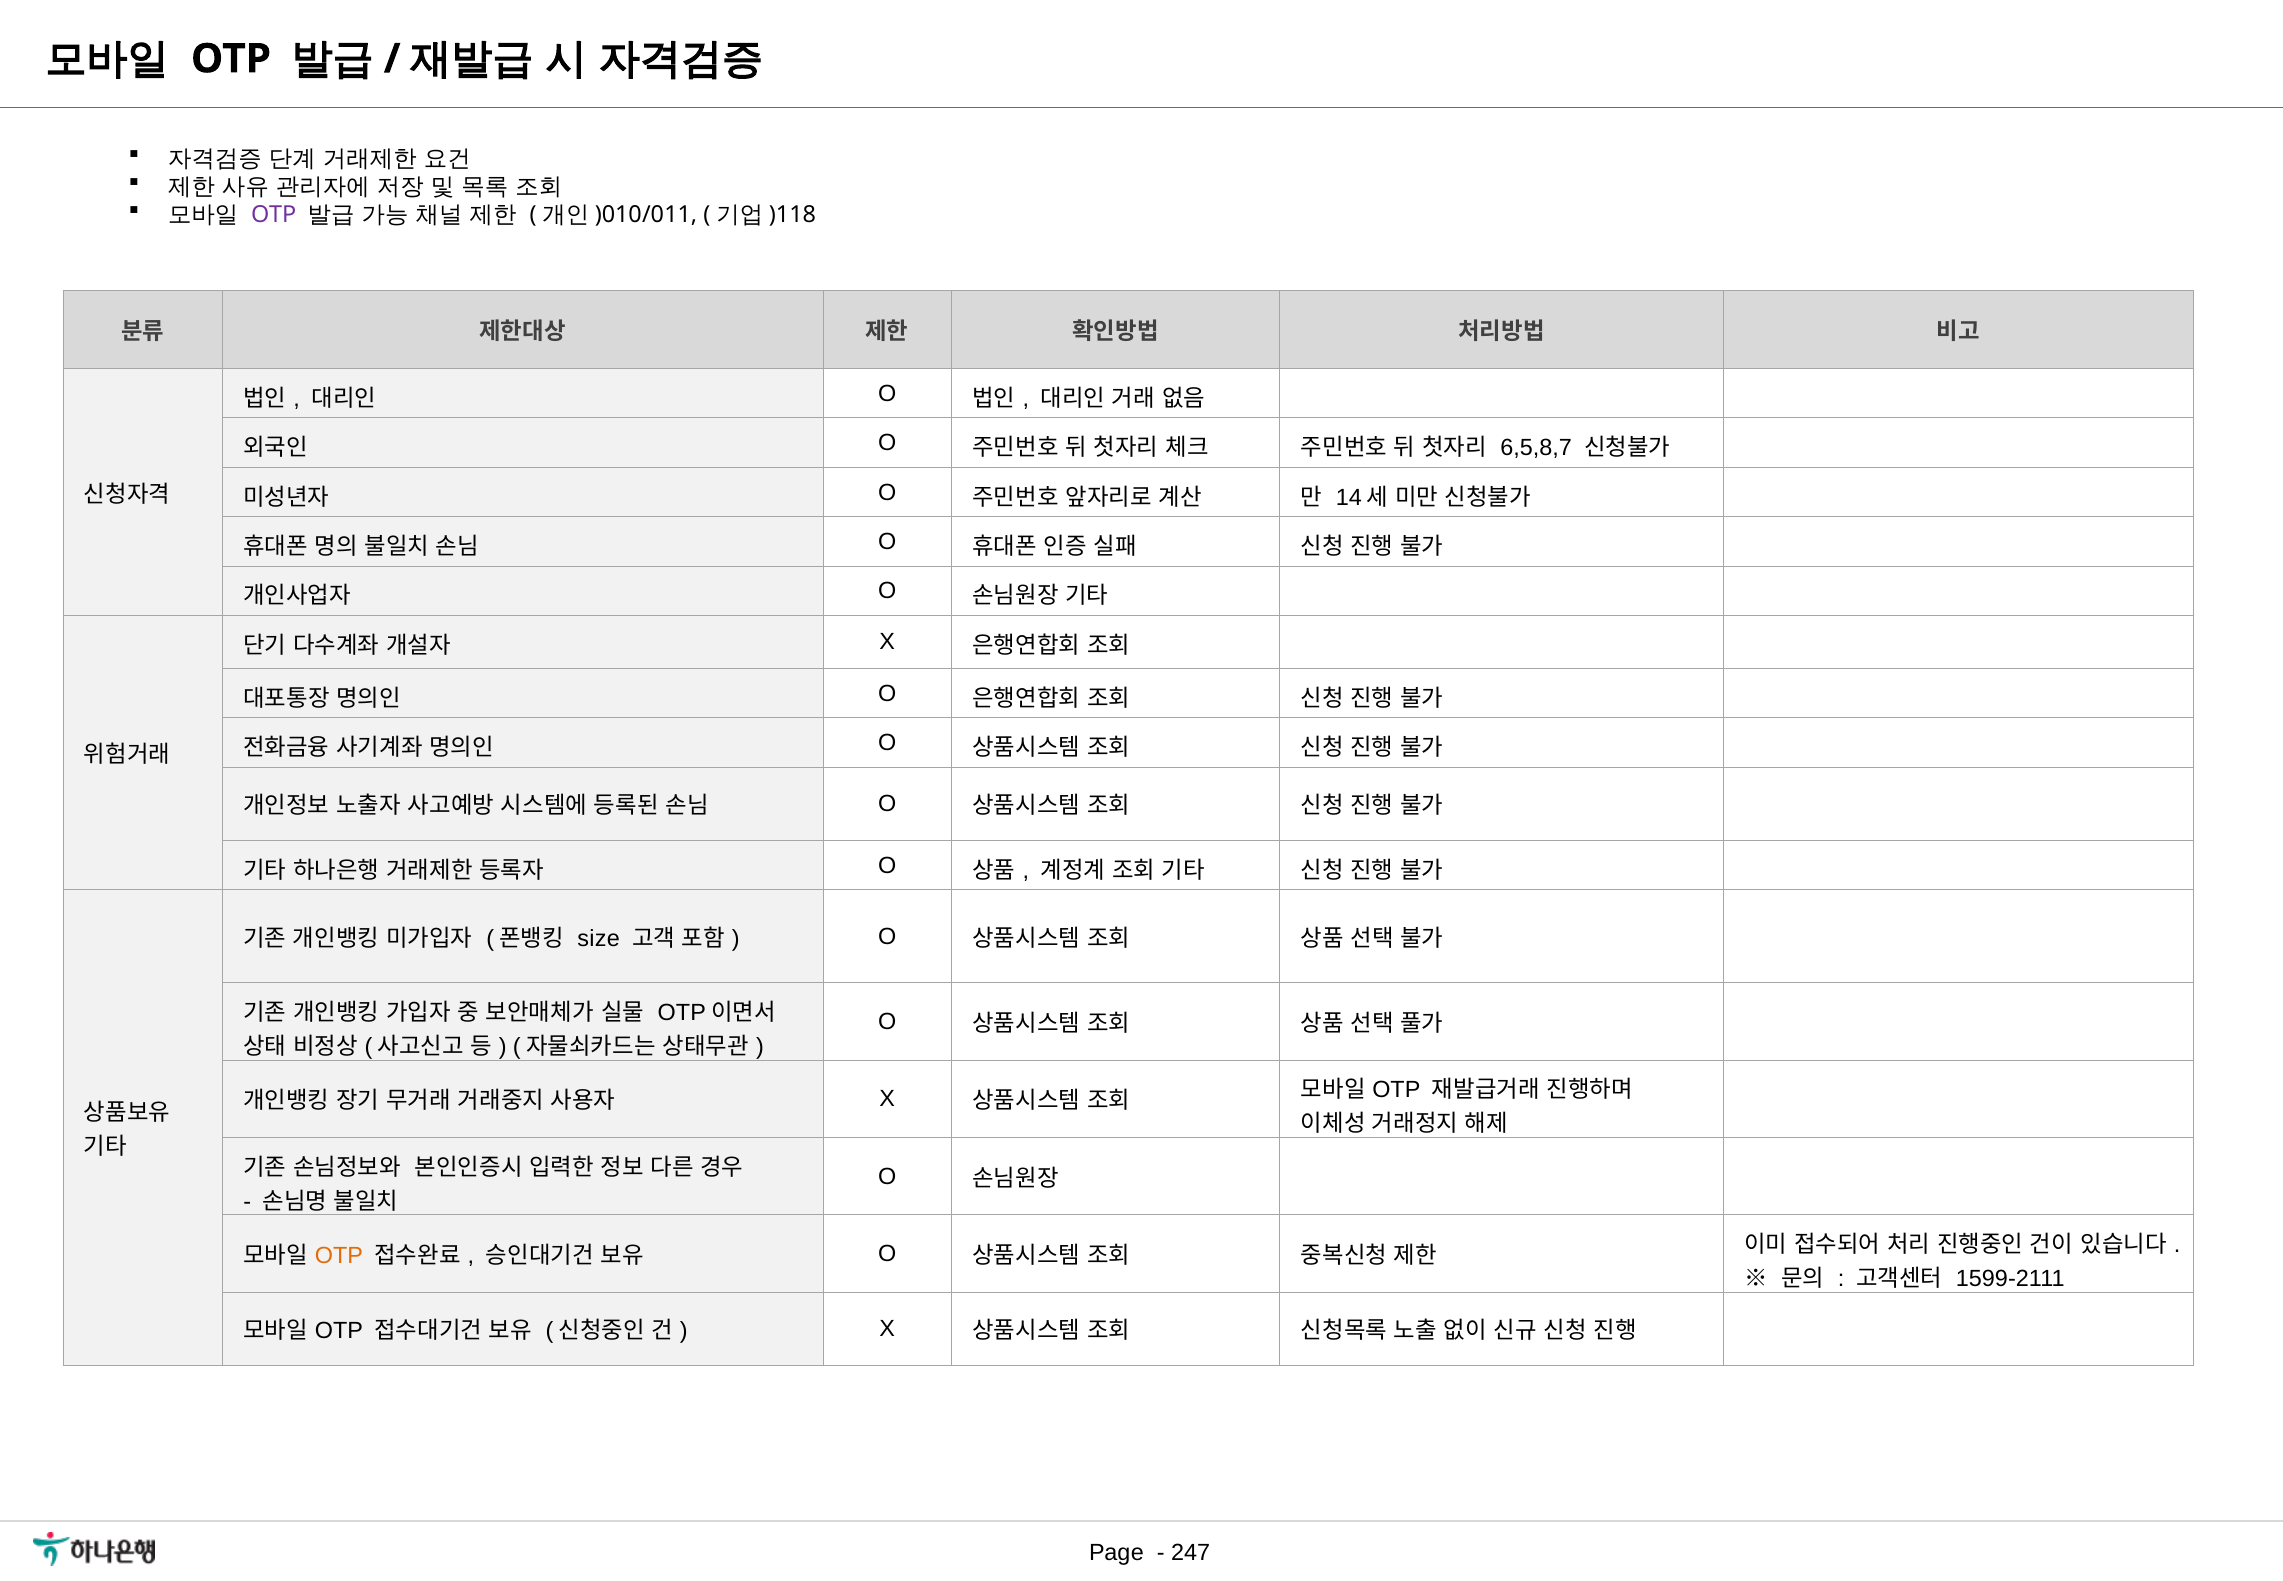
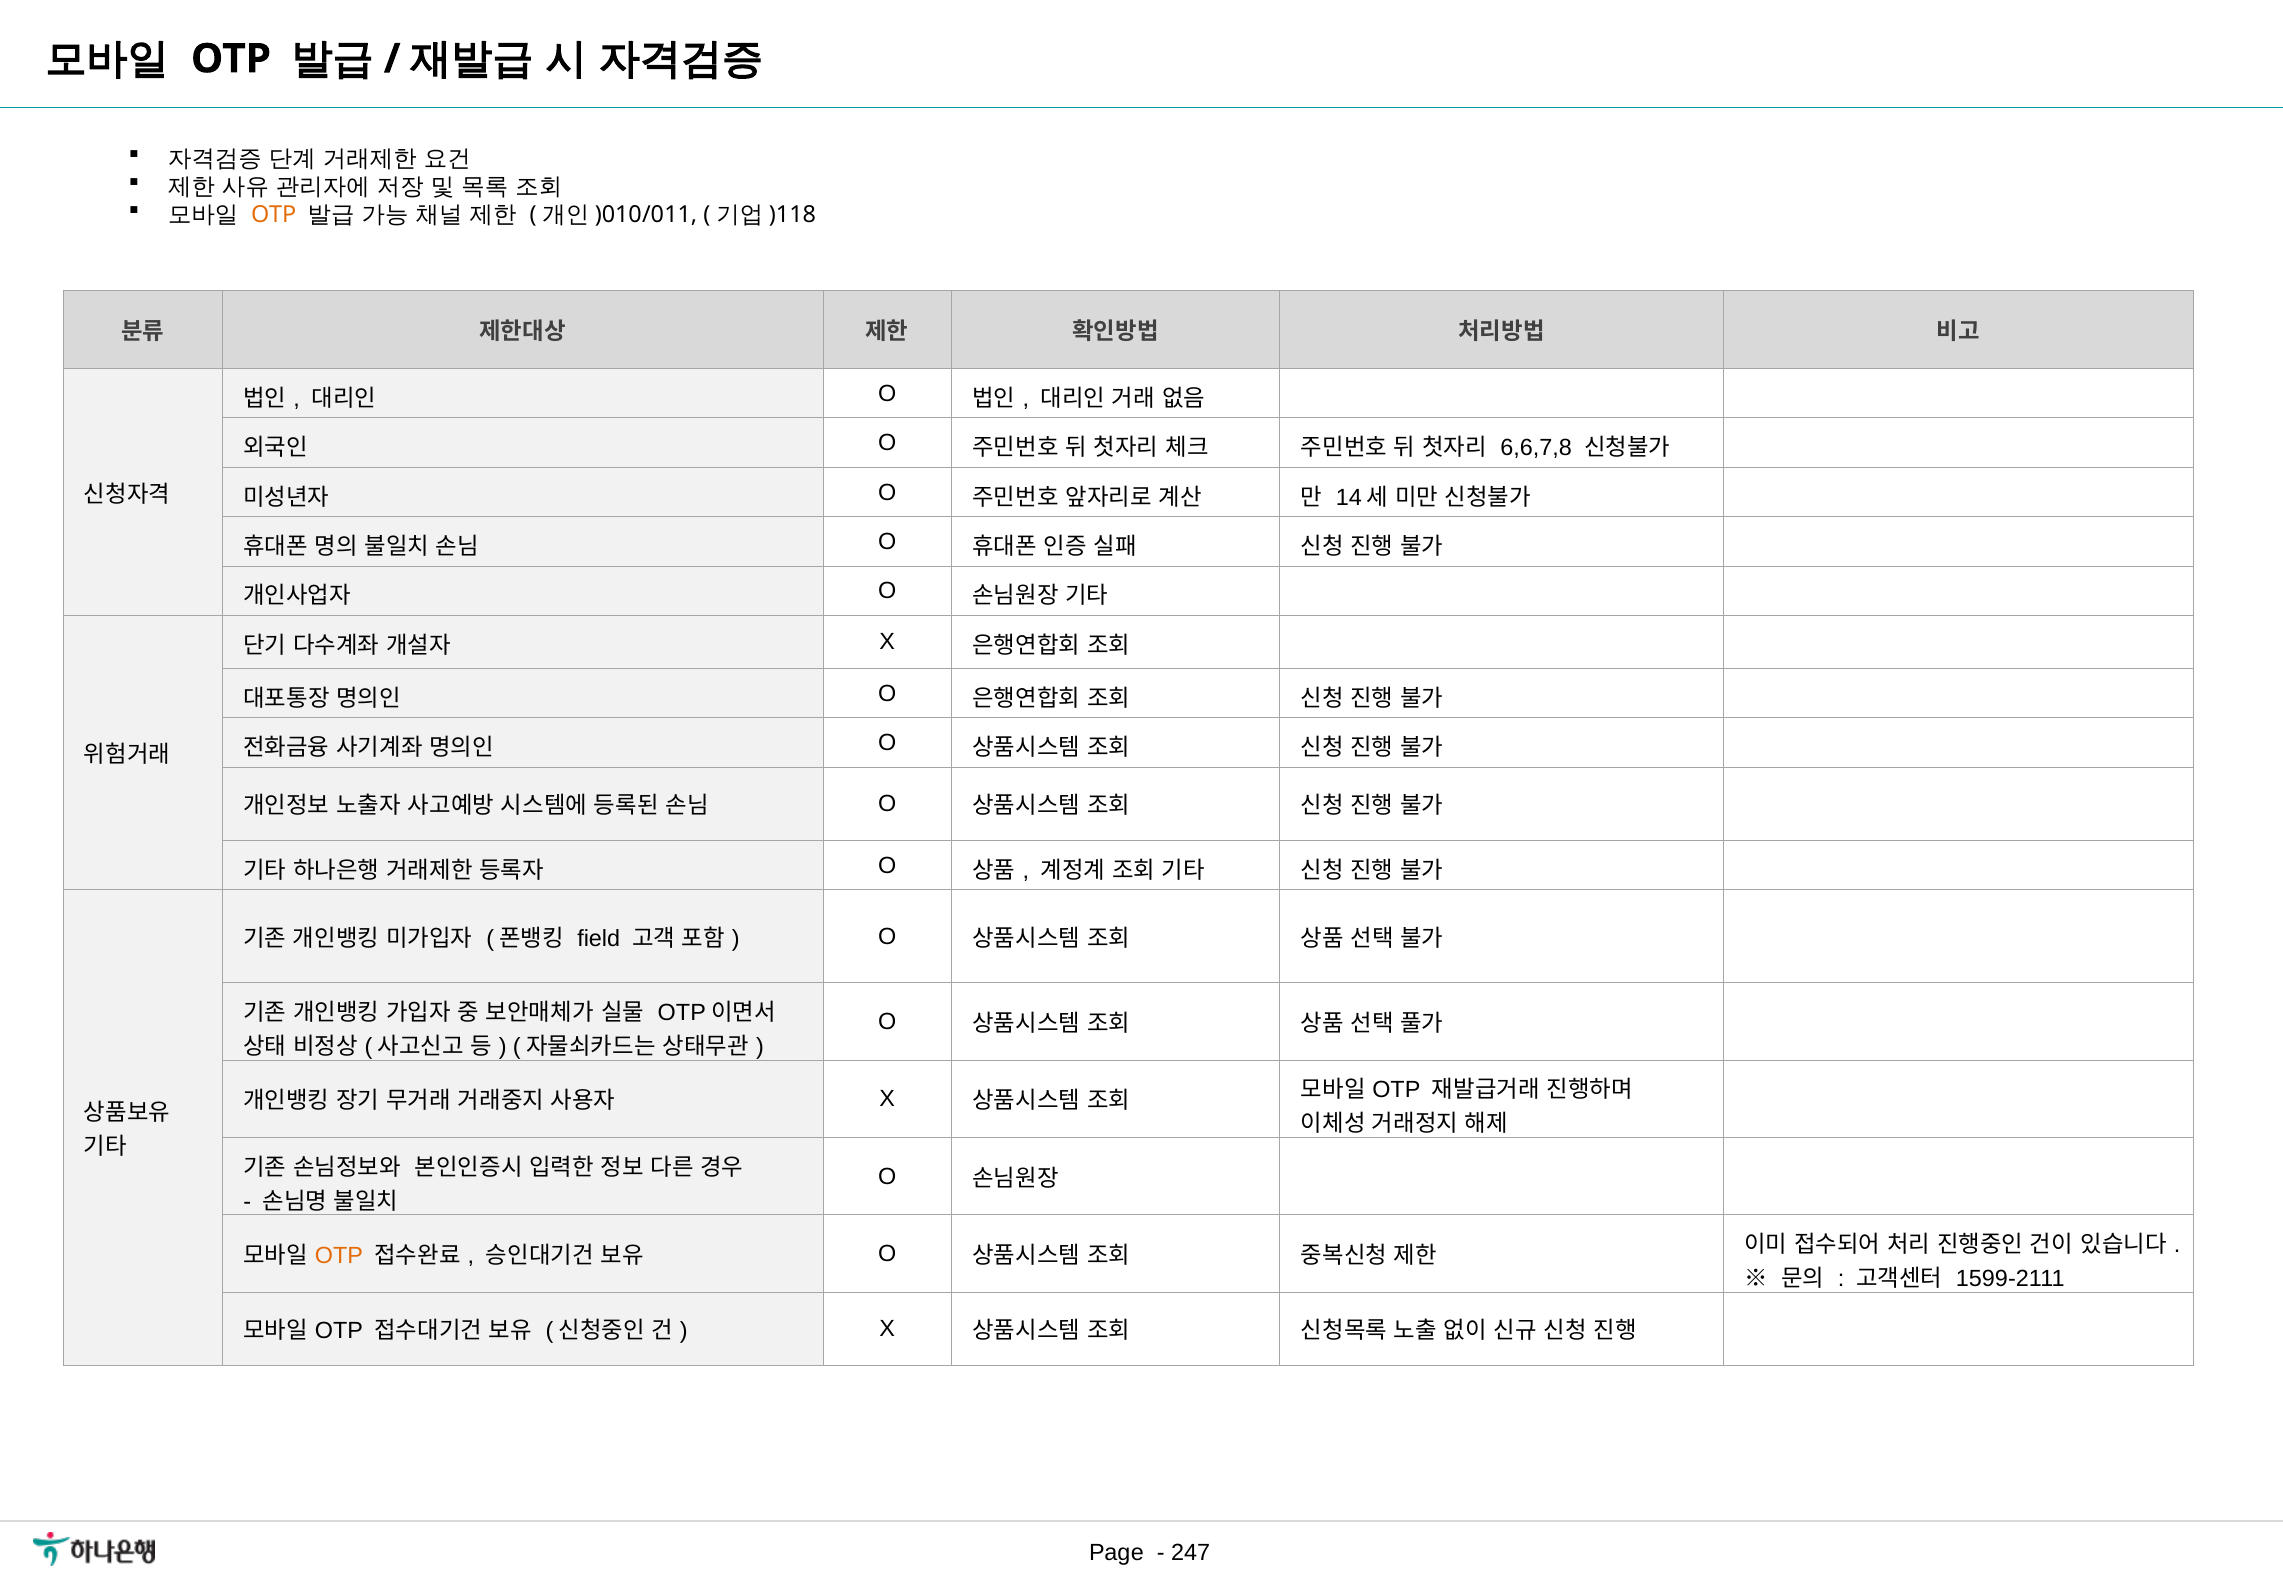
OTP at (274, 215) colour: purple -> orange
6,5,8,7: 6,5,8,7 -> 6,6,7,8
size: size -> field
